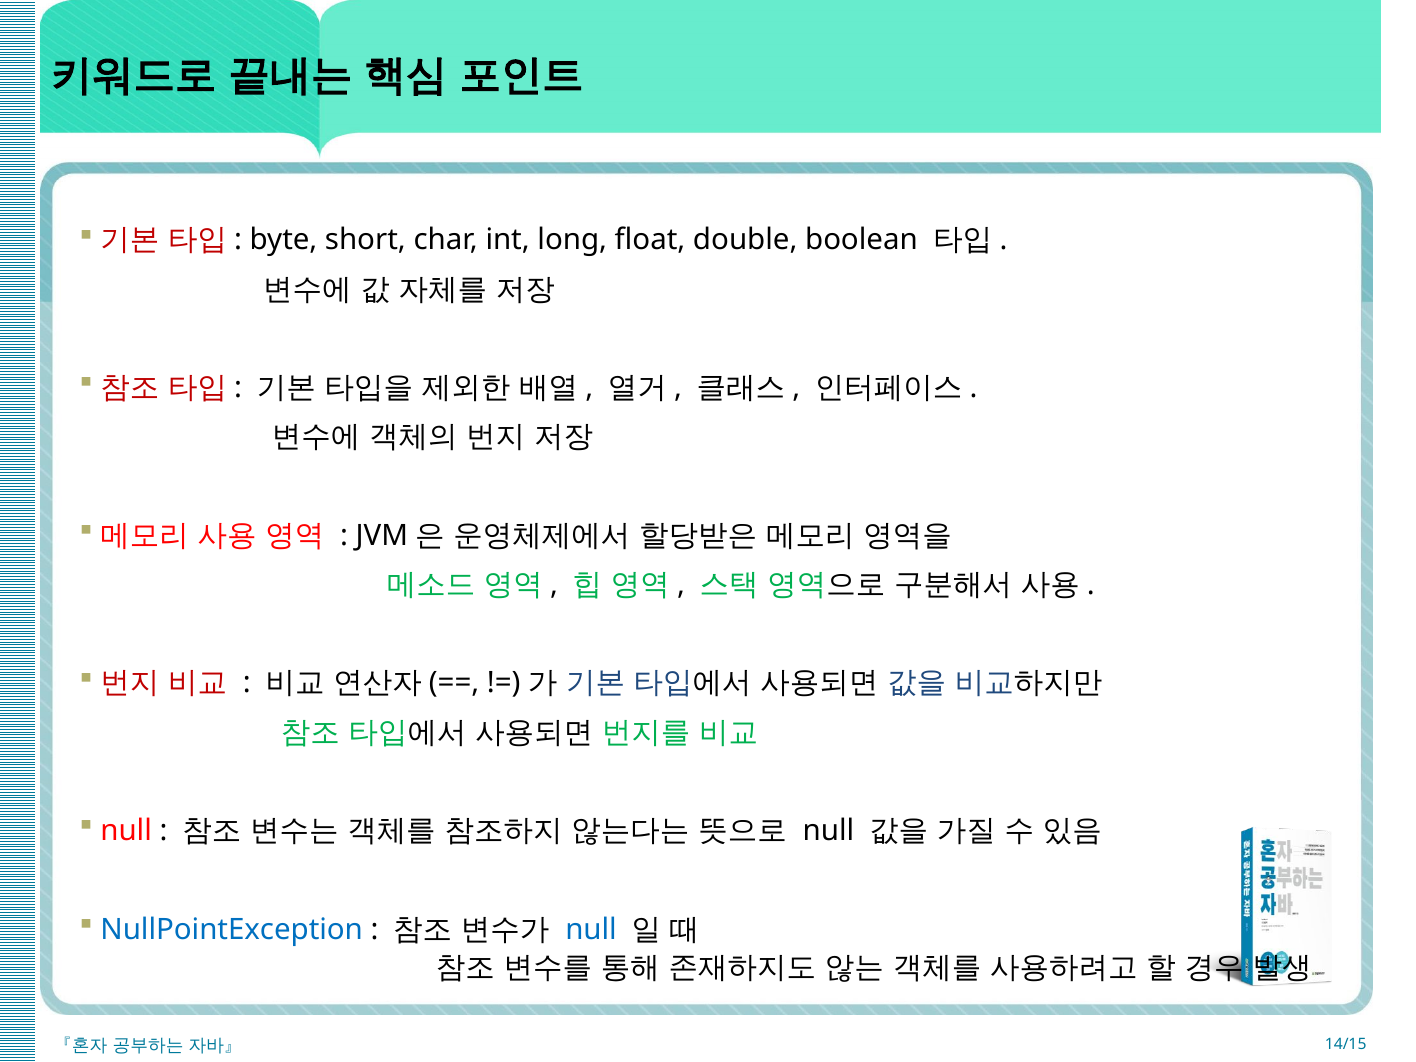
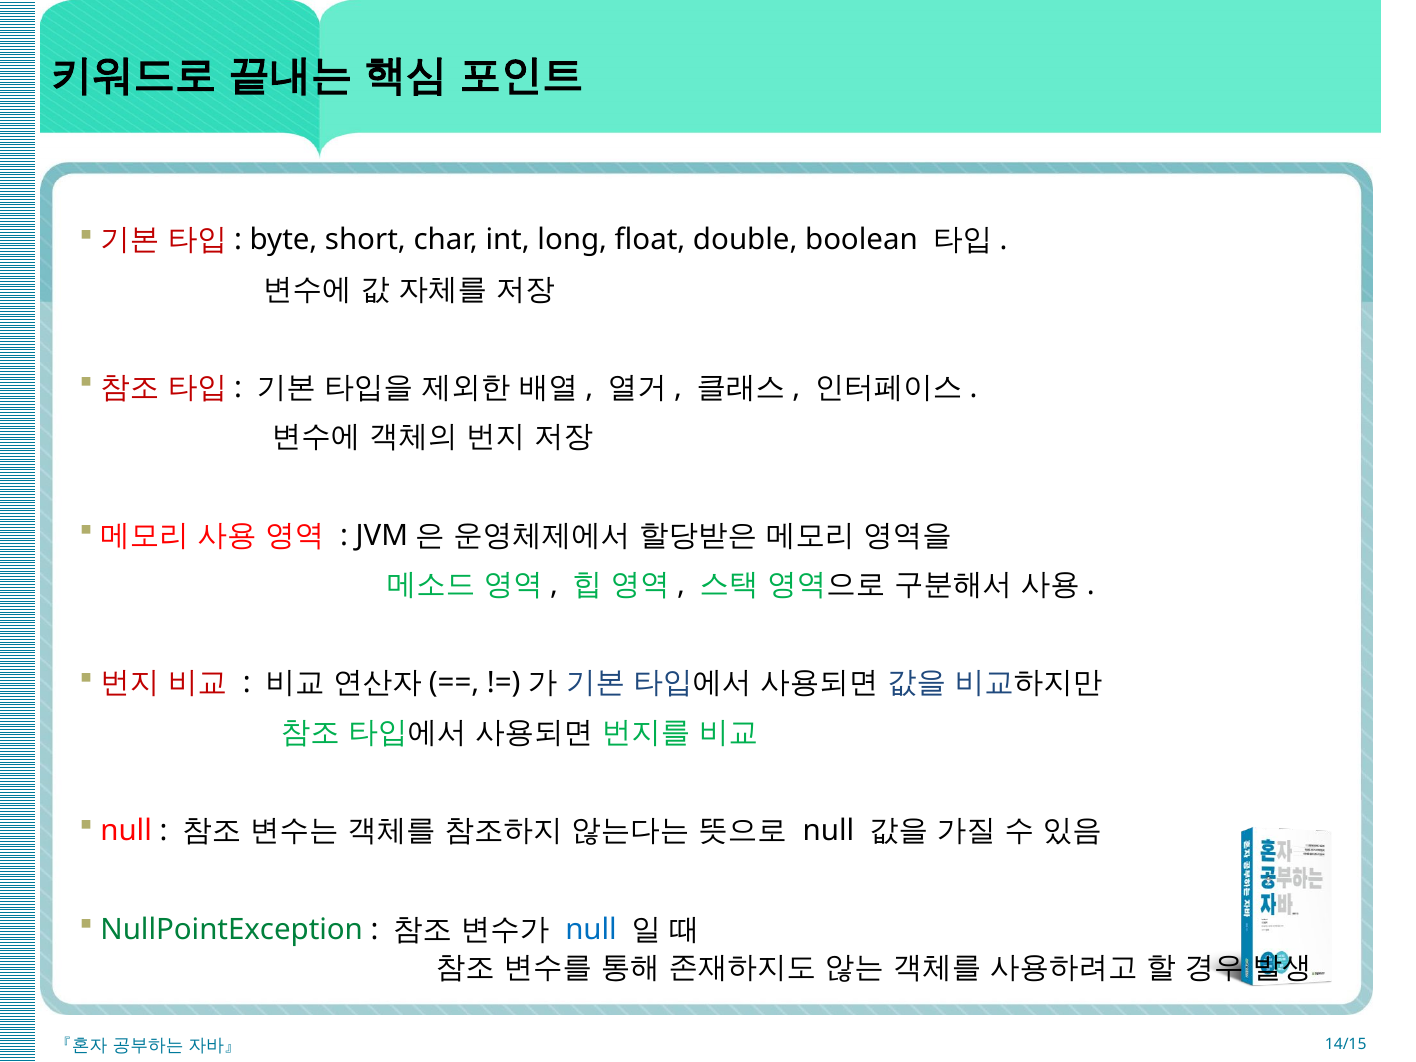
NullPointException colour: blue -> green
